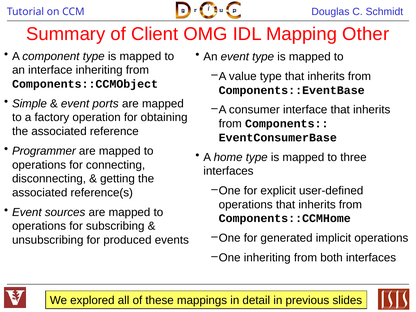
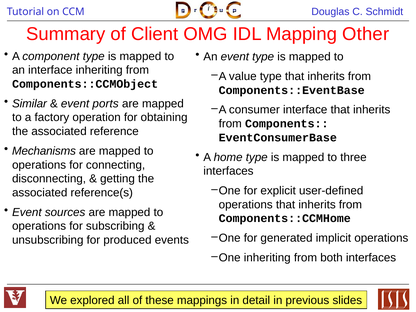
Simple: Simple -> Similar
Programmer: Programmer -> Mechanisms
